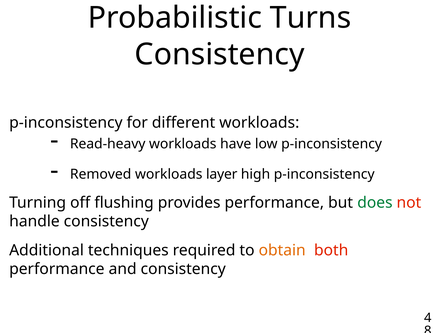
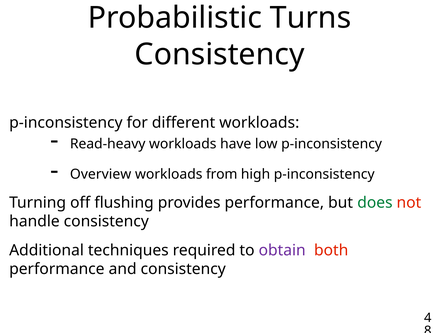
Removed: Removed -> Overview
layer: layer -> from
obtain colour: orange -> purple
